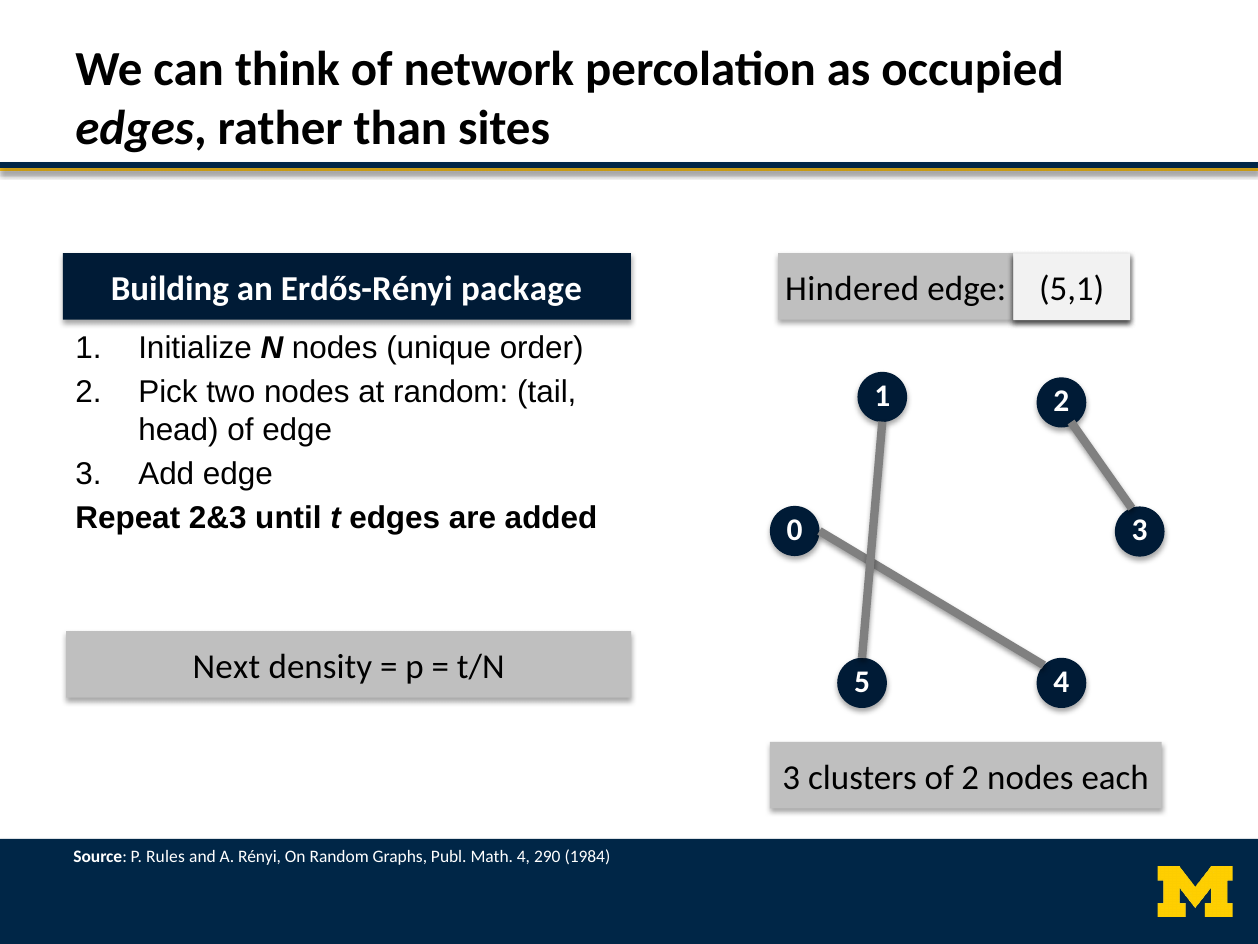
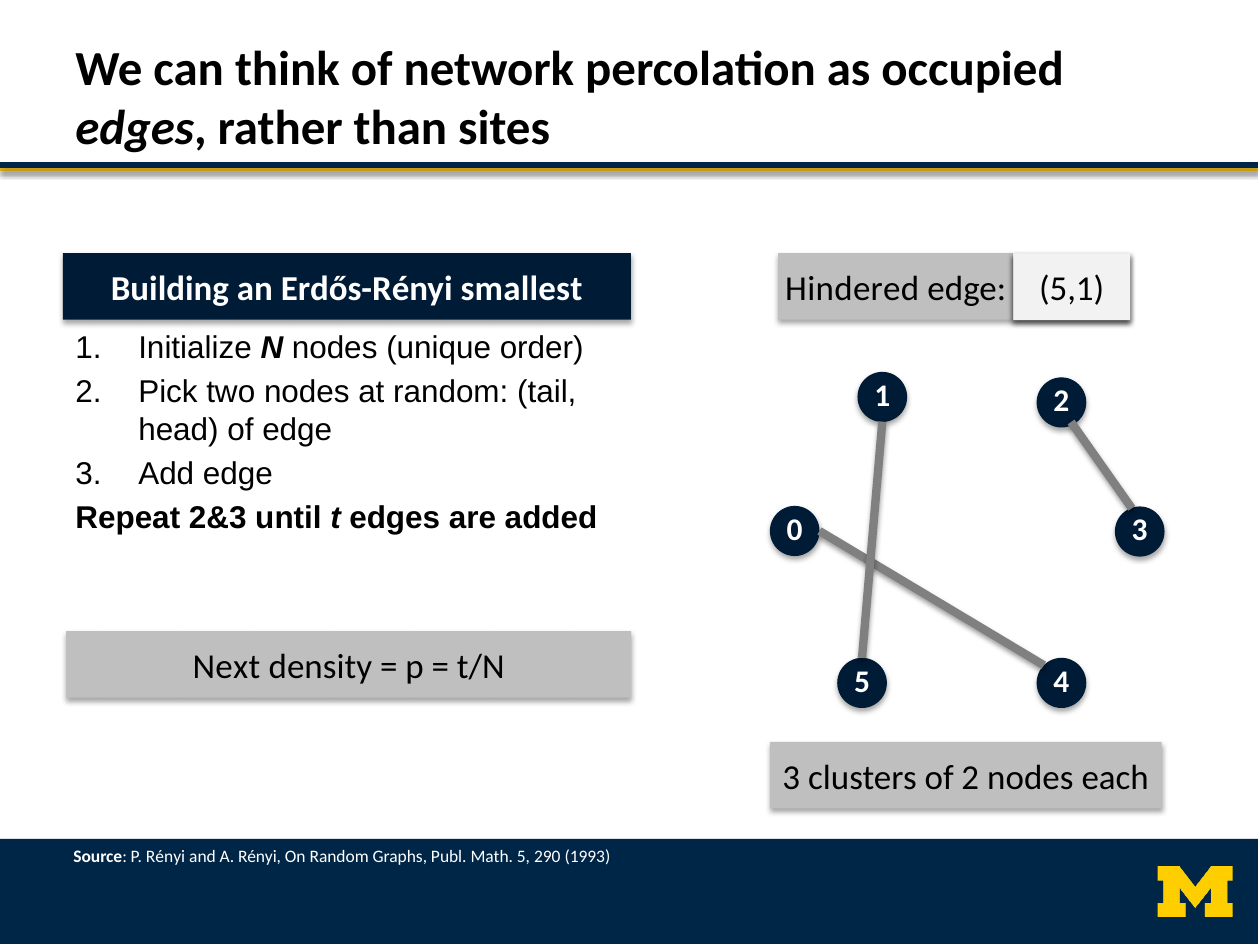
package: package -> smallest
P Rules: Rules -> Rényi
Math 4: 4 -> 5
1984: 1984 -> 1993
